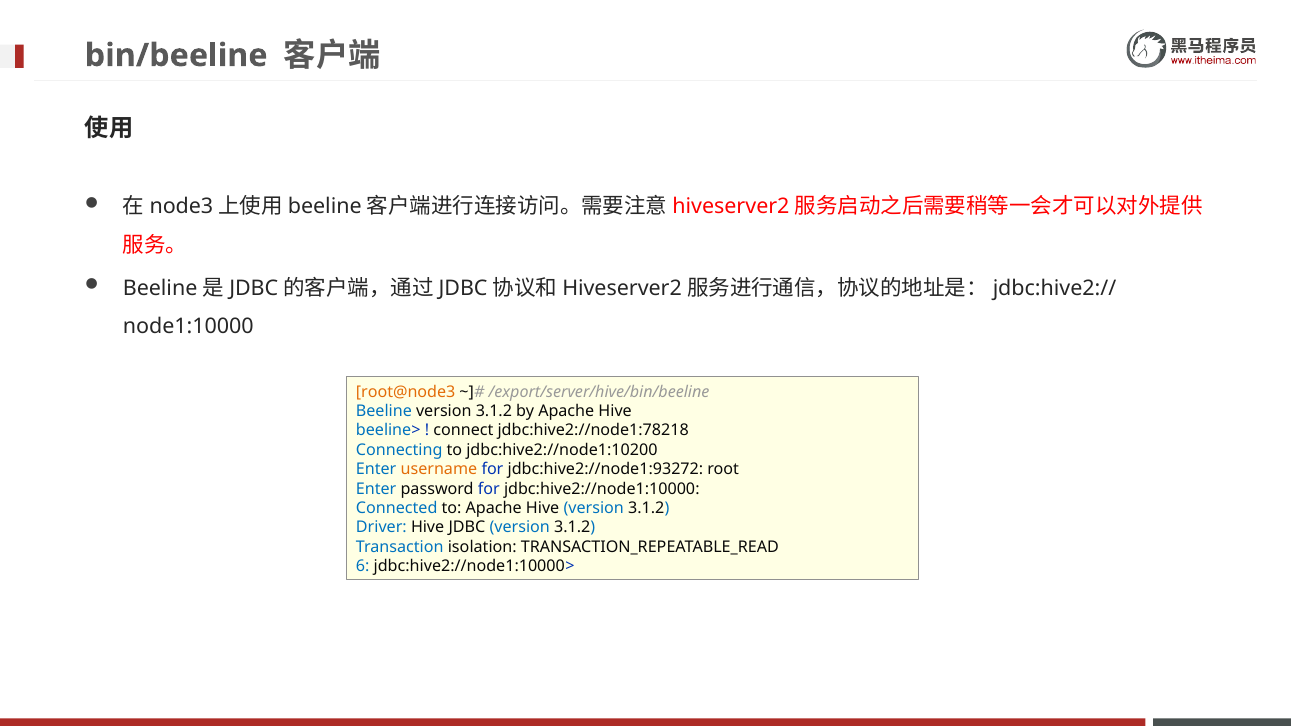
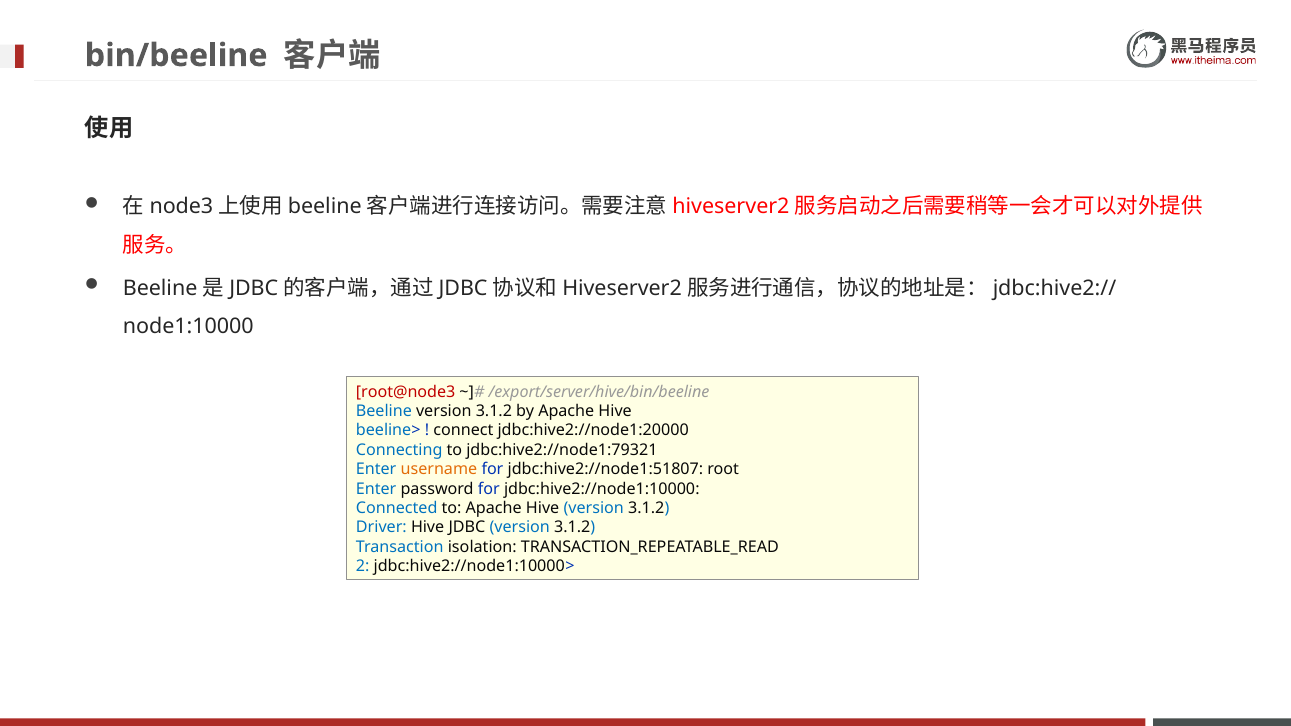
root@node3 colour: orange -> red
jdbc:hive2://node1:78218: jdbc:hive2://node1:78218 -> jdbc:hive2://node1:20000
jdbc:hive2://node1:10200: jdbc:hive2://node1:10200 -> jdbc:hive2://node1:79321
jdbc:hive2://node1:93272: jdbc:hive2://node1:93272 -> jdbc:hive2://node1:51807
6: 6 -> 2
